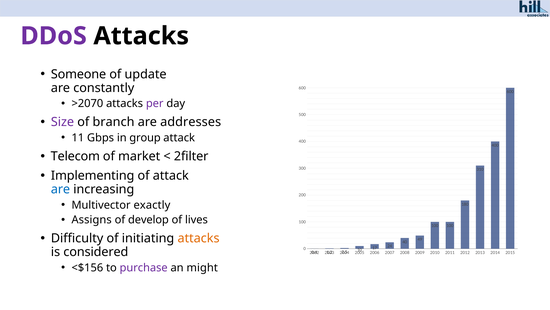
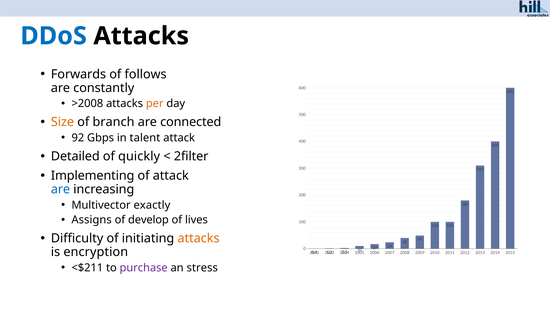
DDoS colour: purple -> blue
Someone: Someone -> Forwards
update: update -> follows
>2070: >2070 -> >2008
per colour: purple -> orange
Size colour: purple -> orange
addresses: addresses -> connected
11: 11 -> 92
group: group -> talent
Telecom: Telecom -> Detailed
market: market -> quickly
considered: considered -> encryption
<$156: <$156 -> <$211
might: might -> stress
